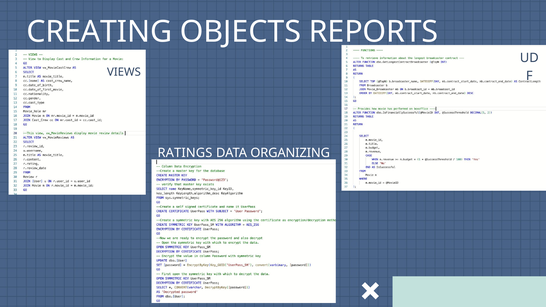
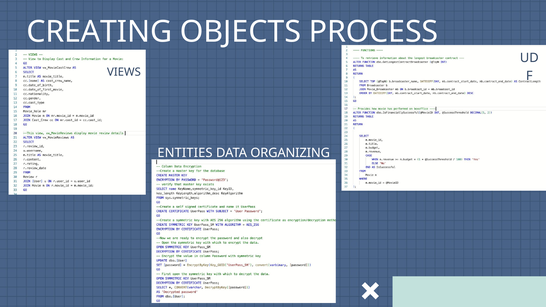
REPORTS: REPORTS -> PROCESS
RATINGS: RATINGS -> ENTITIES
